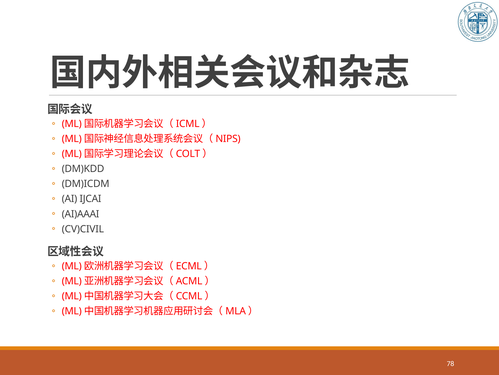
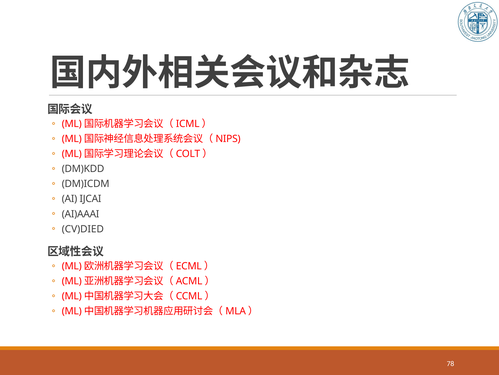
CV)CIVIL: CV)CIVIL -> CV)DIED
